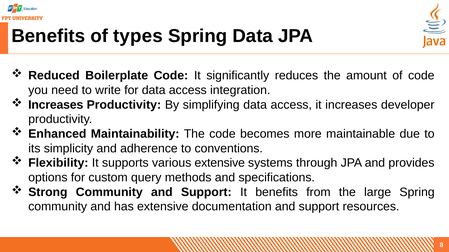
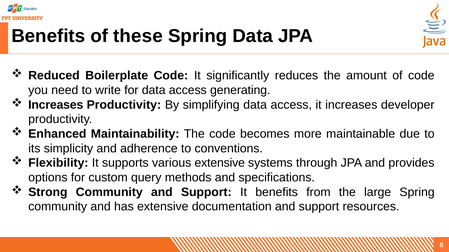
types: types -> these
integration: integration -> generating
